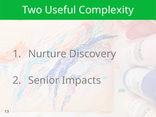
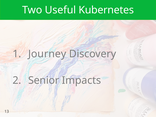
Complexity: Complexity -> Kubernetes
Nurture: Nurture -> Journey
